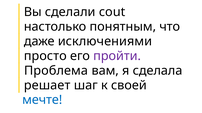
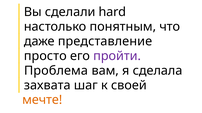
cout: cout -> hard
исключениями: исключениями -> представление
решает: решает -> захвата
мечте colour: blue -> orange
